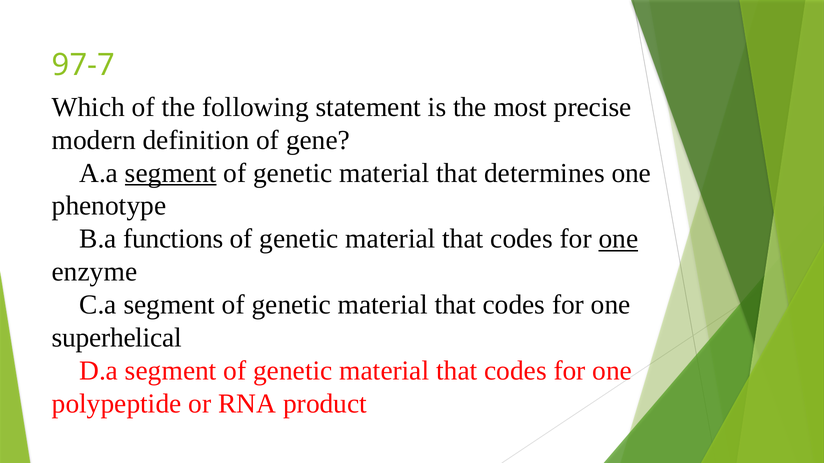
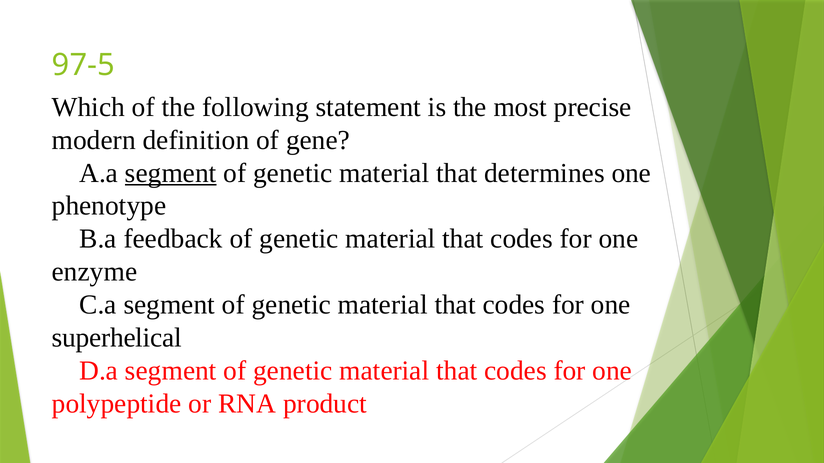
97-7: 97-7 -> 97-5
functions: functions -> feedback
one at (618, 239) underline: present -> none
